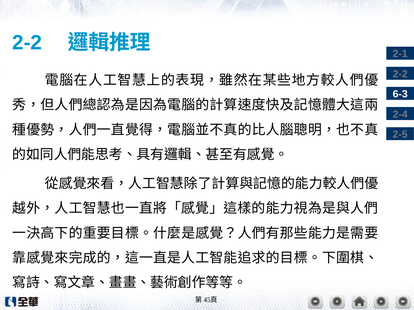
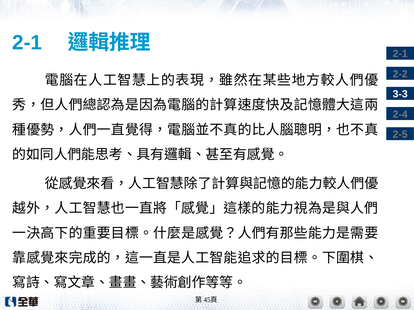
2-2 at (27, 43): 2-2 -> 2-1
6-3: 6-3 -> 3-3
